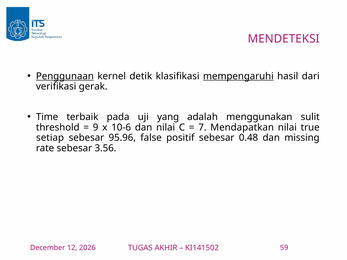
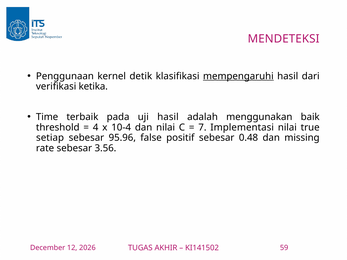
Penggunaan underline: present -> none
gerak: gerak -> ketika
uji yang: yang -> hasil
sulit: sulit -> baik
9: 9 -> 4
10-6: 10-6 -> 10-4
Mendapatkan: Mendapatkan -> Implementasi
